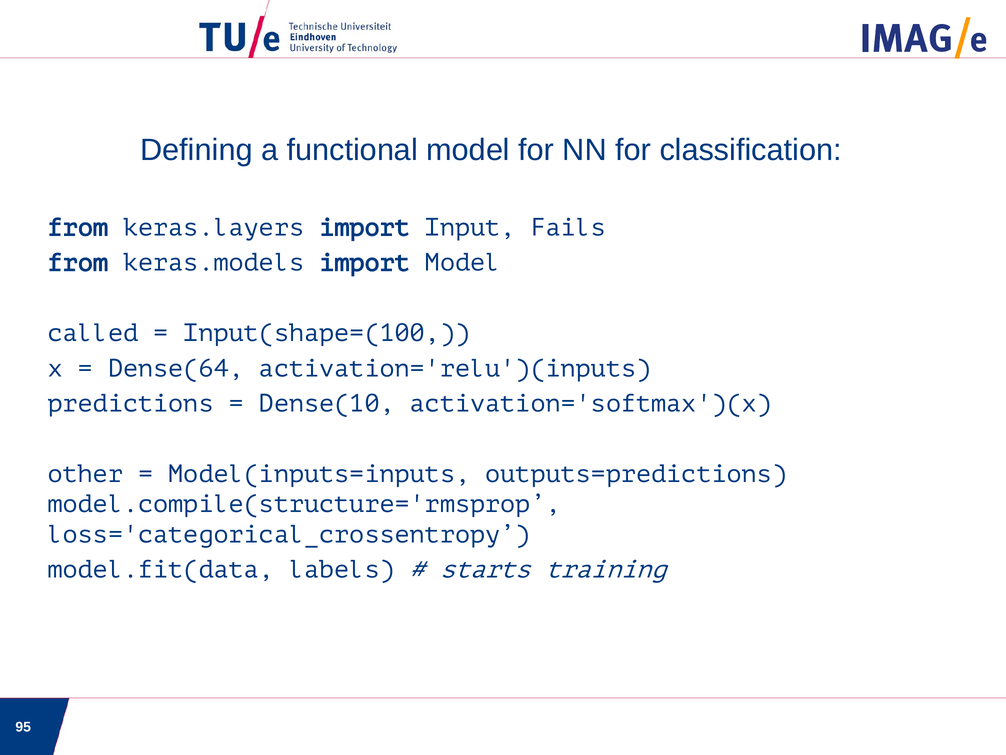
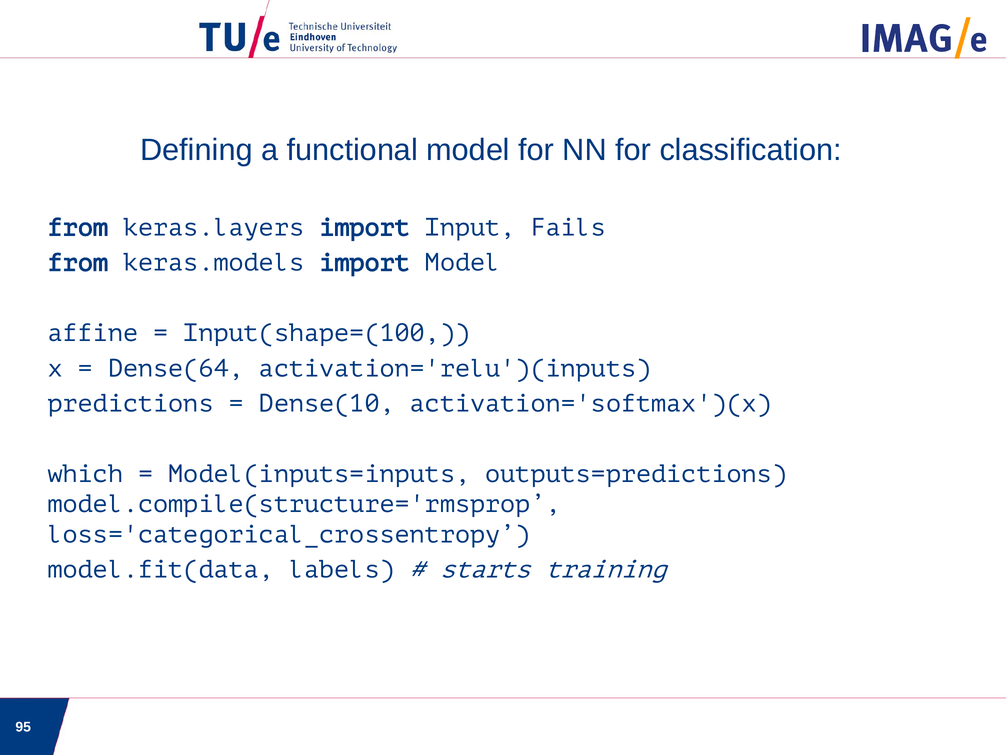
called: called -> affine
other: other -> which
